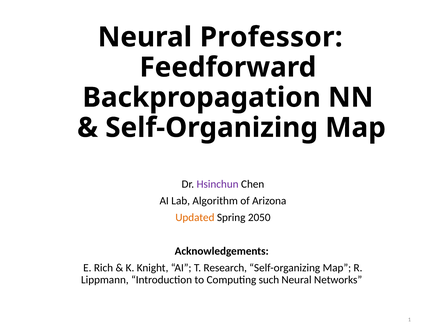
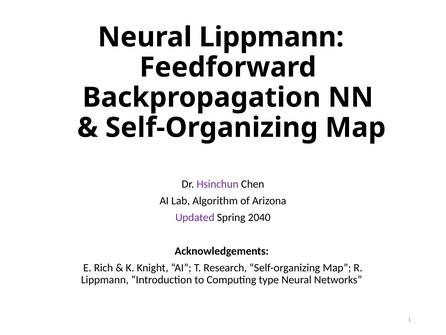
Neural Professor: Professor -> Lippmann
Updated colour: orange -> purple
2050: 2050 -> 2040
such: such -> type
